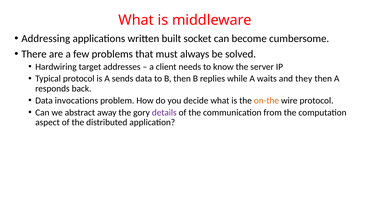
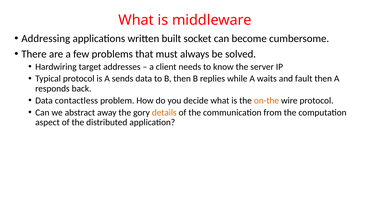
they: they -> fault
invocations: invocations -> contactless
details colour: purple -> orange
